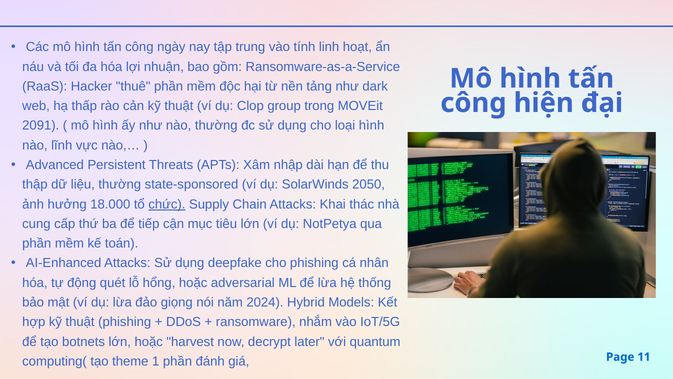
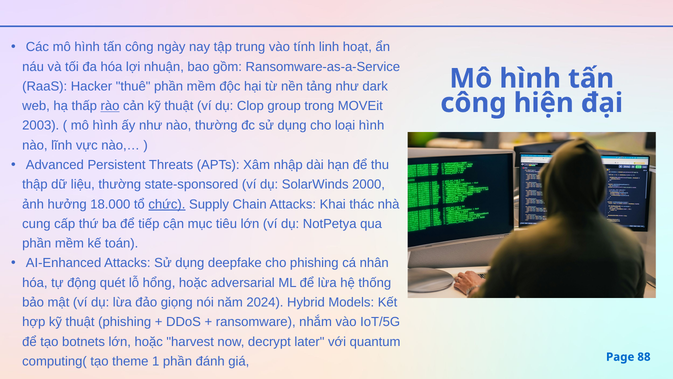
rào underline: none -> present
2091: 2091 -> 2003
2050: 2050 -> 2000
11: 11 -> 88
